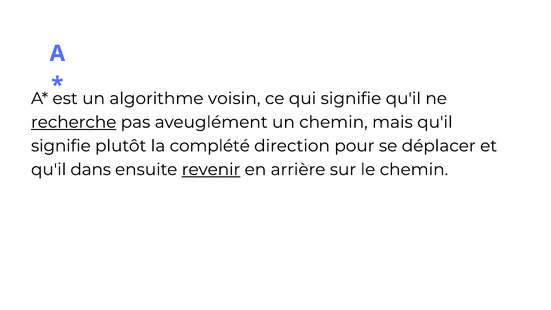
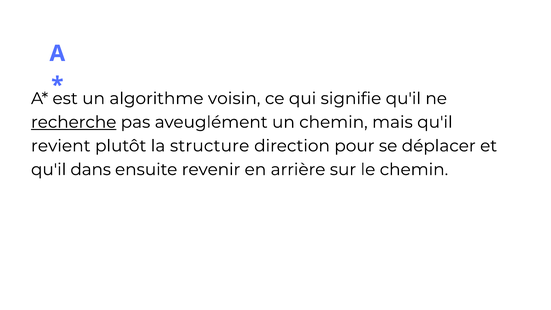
signifie at (61, 146): signifie -> revient
complété: complété -> structure
revenir underline: present -> none
